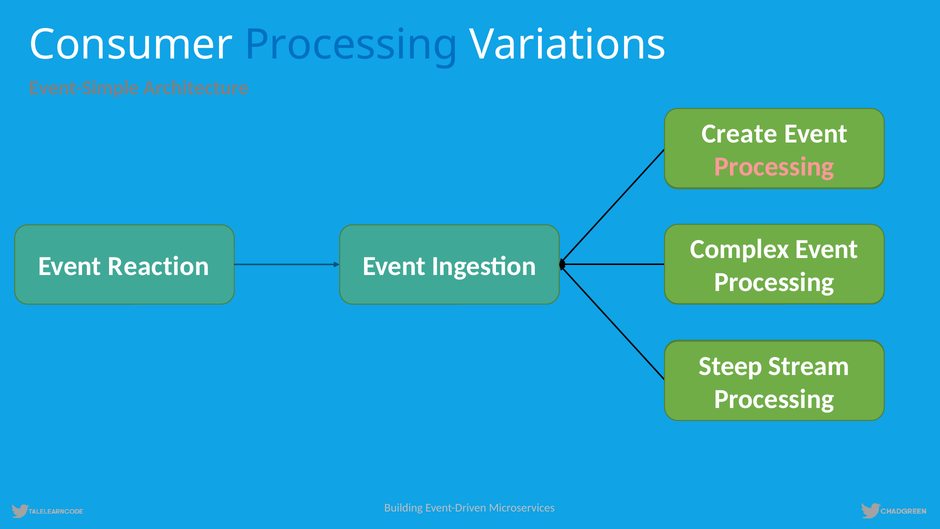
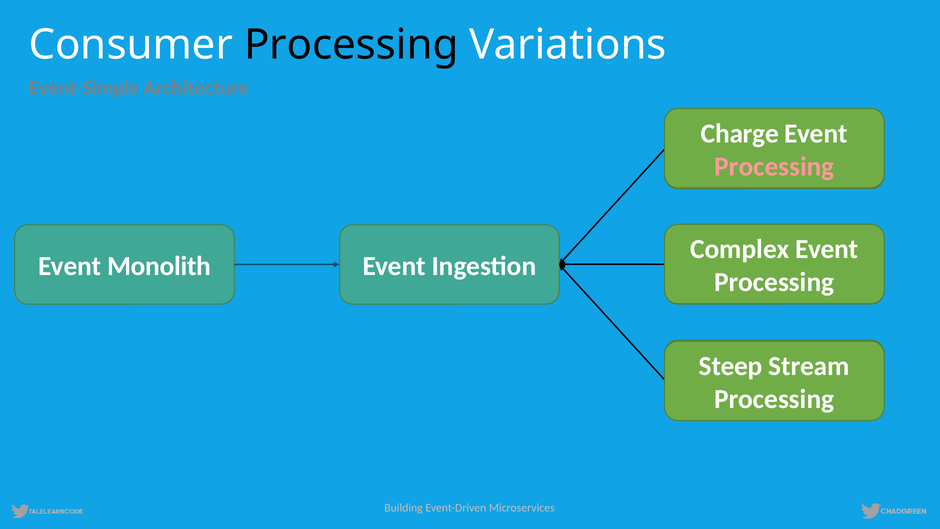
Processing at (351, 45) colour: blue -> black
Create: Create -> Charge
Reaction: Reaction -> Monolith
